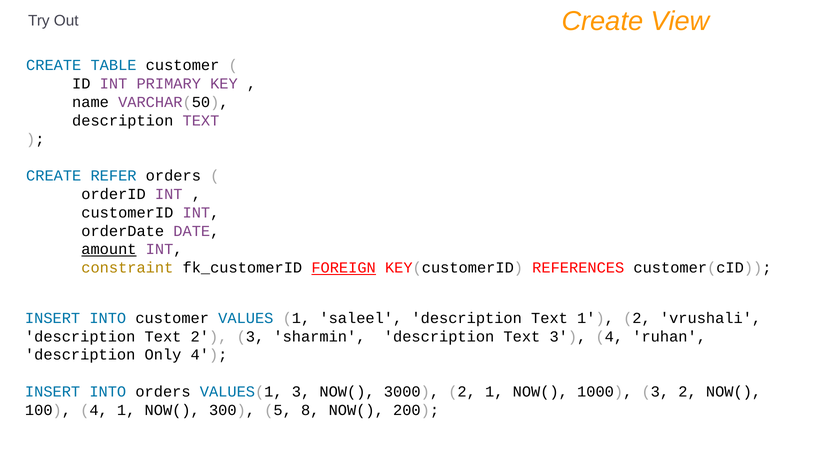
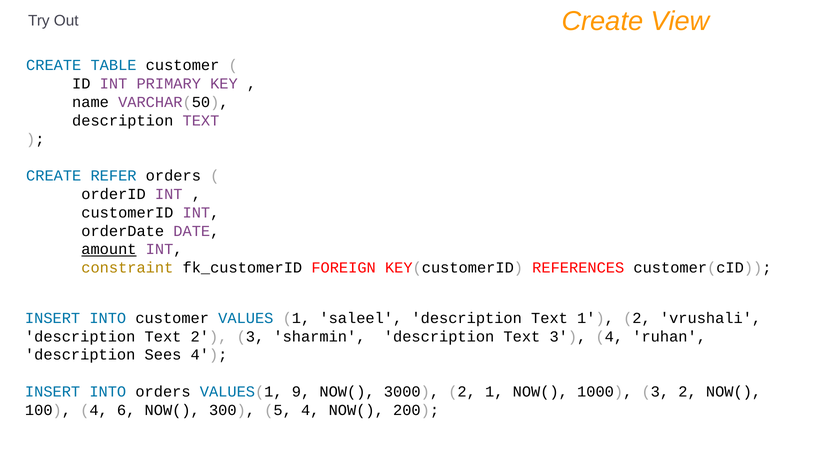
FOREIGN underline: present -> none
Only: Only -> Sees
VALUES(1 3: 3 -> 9
4 1: 1 -> 6
5 8: 8 -> 4
